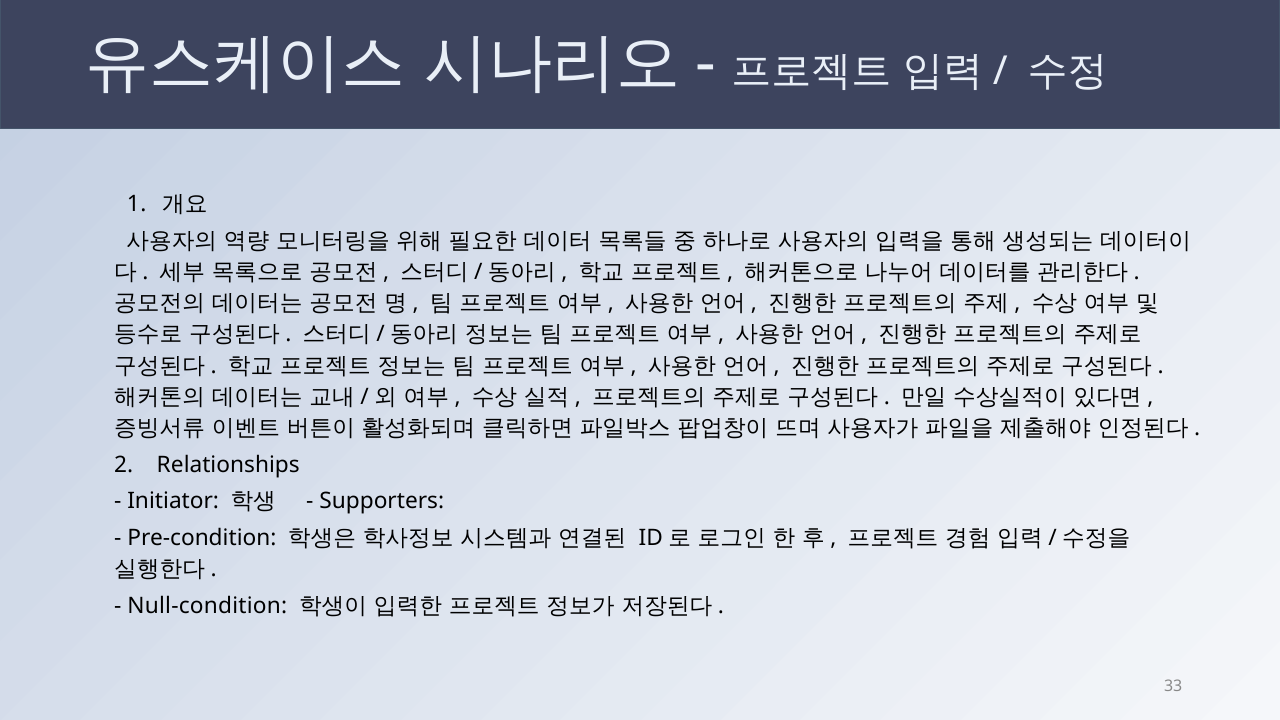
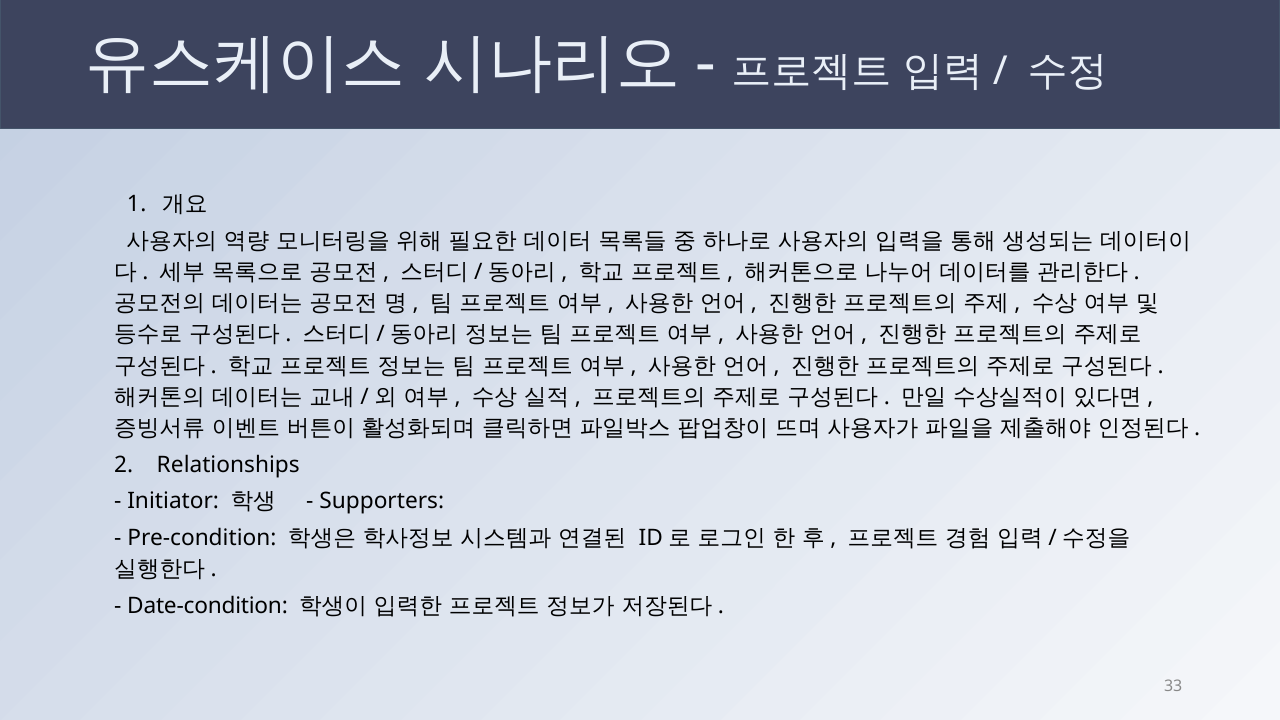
Null-condition: Null-condition -> Date-condition
